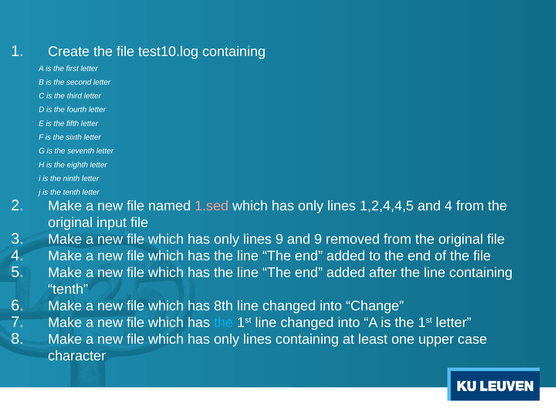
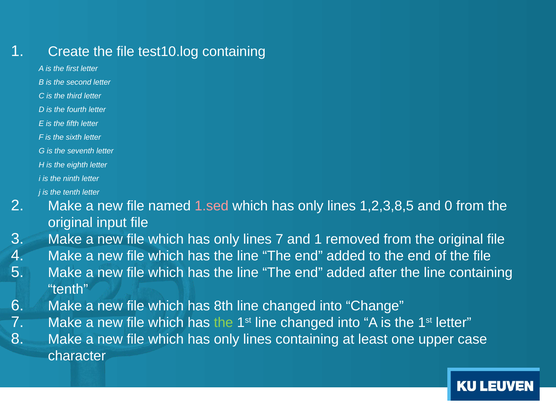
1,2,4,4,5: 1,2,4,4,5 -> 1,2,3,8,5
and 4: 4 -> 0
lines 9: 9 -> 7
and 9: 9 -> 1
the at (223, 323) colour: light blue -> light green
